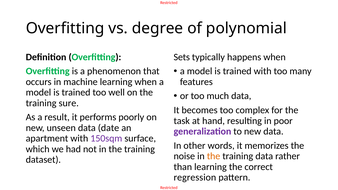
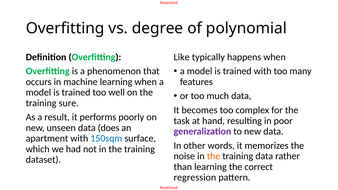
Sets: Sets -> Like
date: date -> does
150sqm colour: purple -> blue
